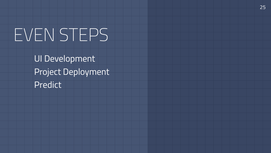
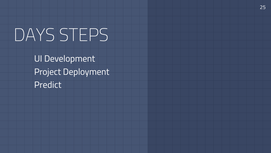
EVEN: EVEN -> DAYS
